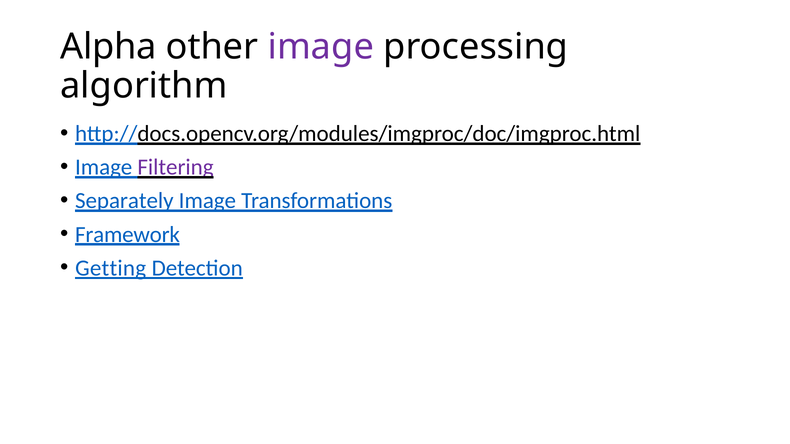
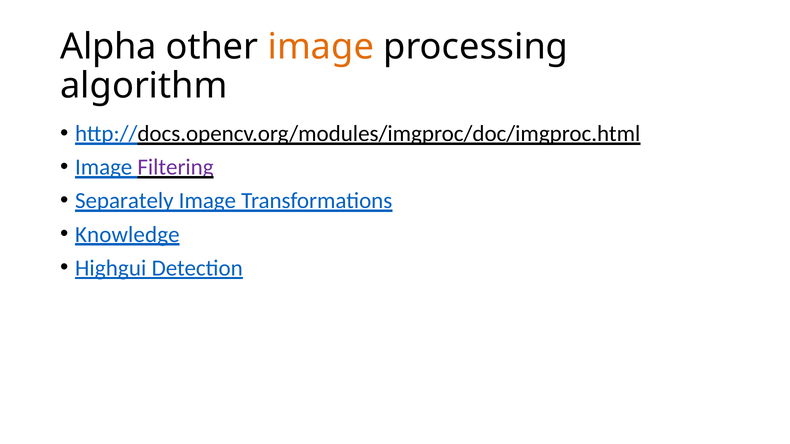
image at (321, 47) colour: purple -> orange
Framework: Framework -> Knowledge
Getting: Getting -> Highgui
